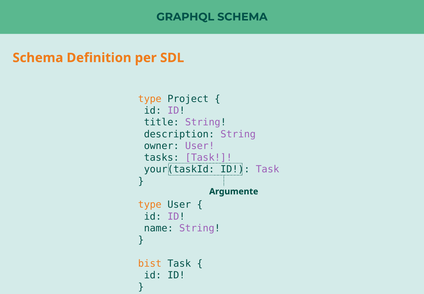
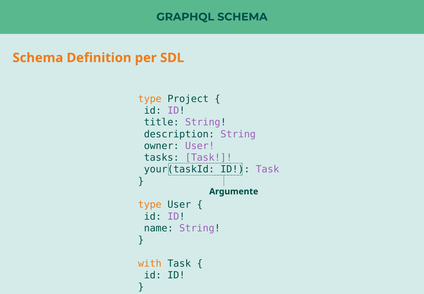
bist: bist -> with
